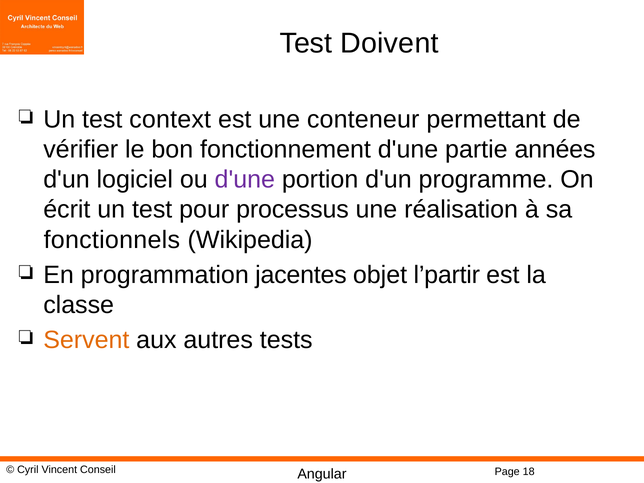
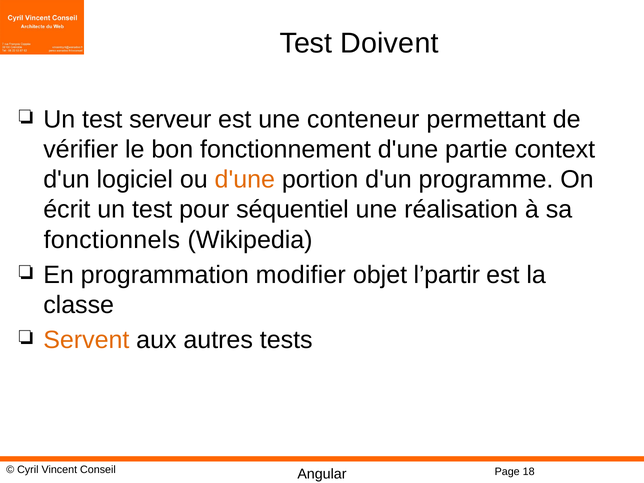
context: context -> serveur
années: années -> context
d'une at (245, 180) colour: purple -> orange
processus: processus -> séquentiel
jacentes: jacentes -> modifier
